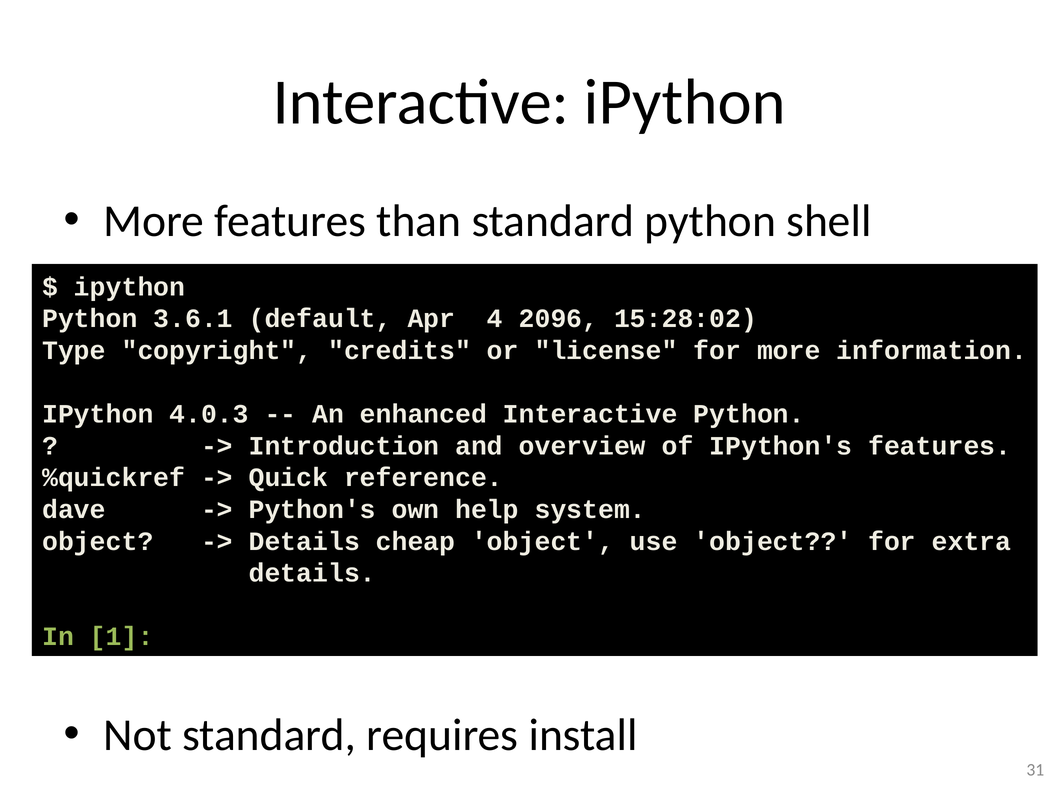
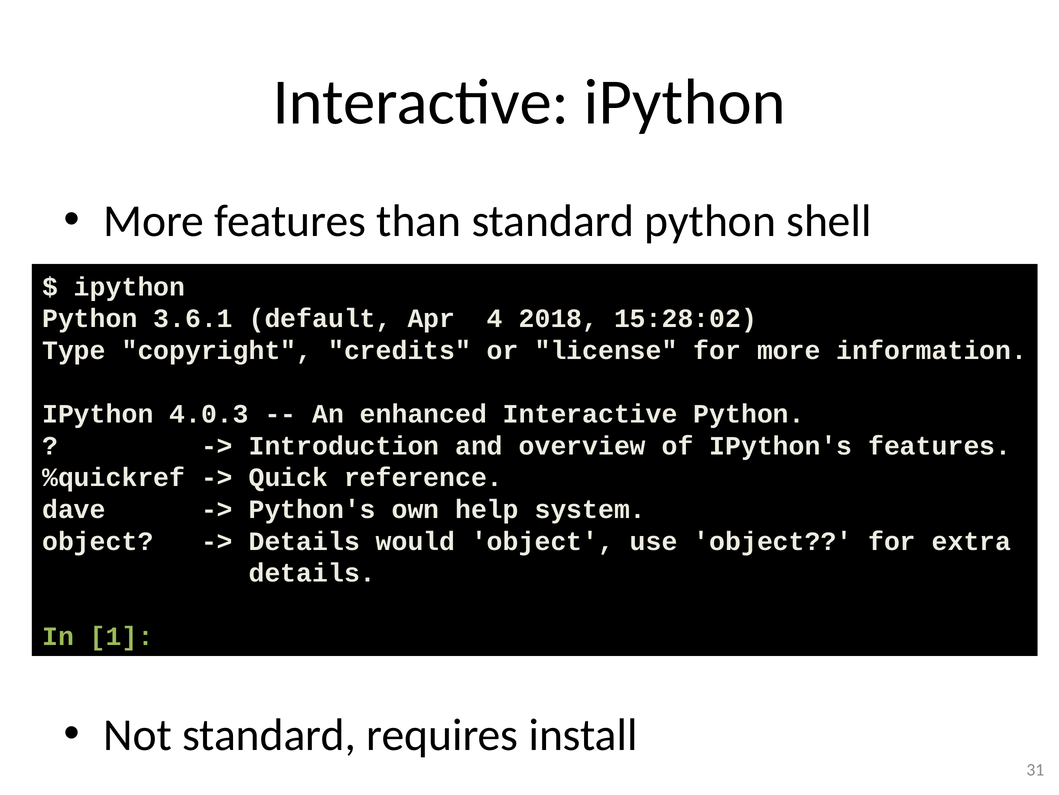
2096: 2096 -> 2018
cheap: cheap -> would
